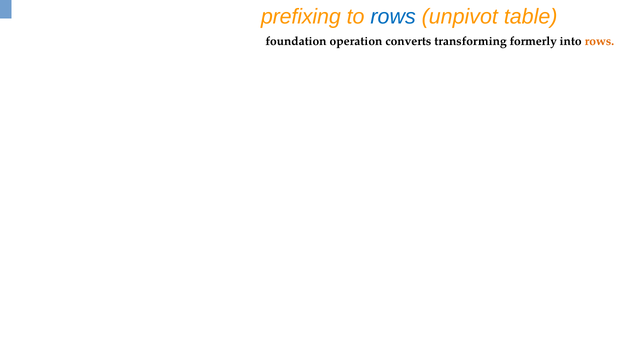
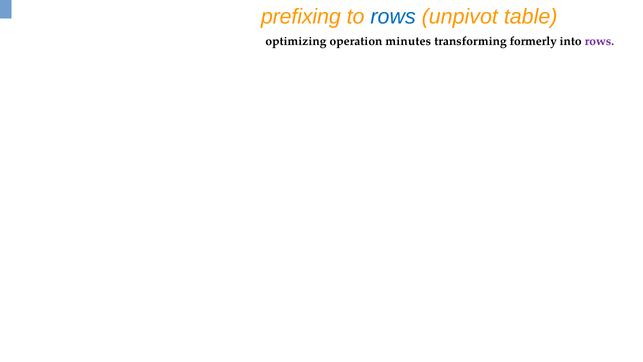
foundation: foundation -> optimizing
converts: converts -> minutes
rows at (599, 41) colour: orange -> purple
